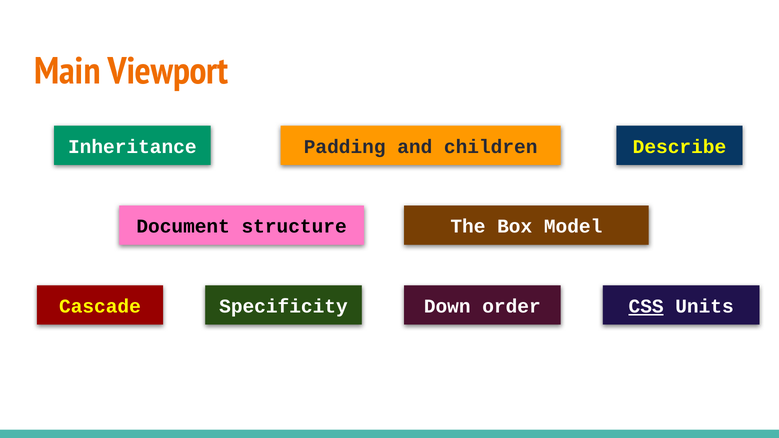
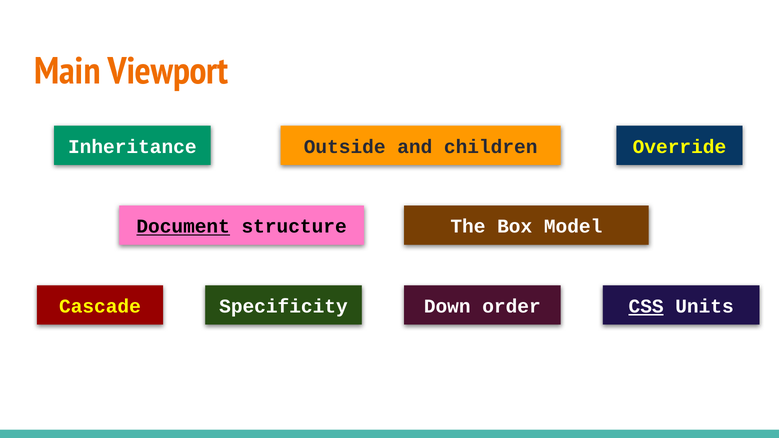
Padding: Padding -> Outside
Describe: Describe -> Override
Document underline: none -> present
